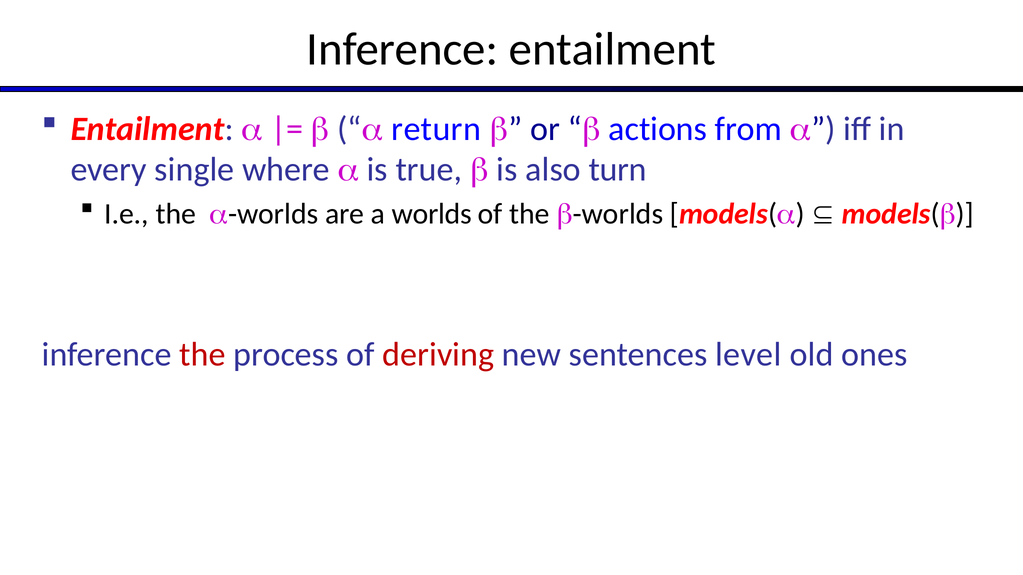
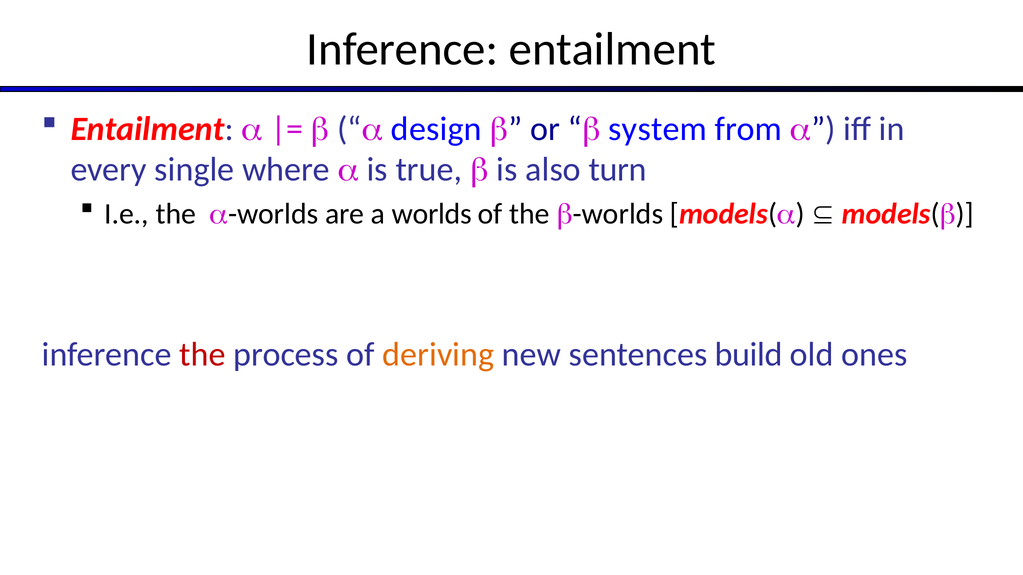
return: return -> design
actions: actions -> system
deriving colour: red -> orange
level: level -> build
